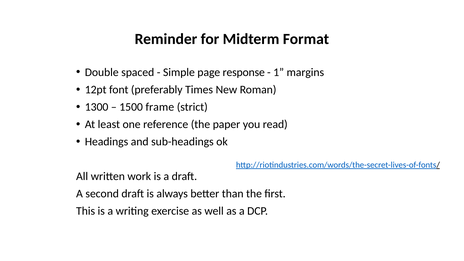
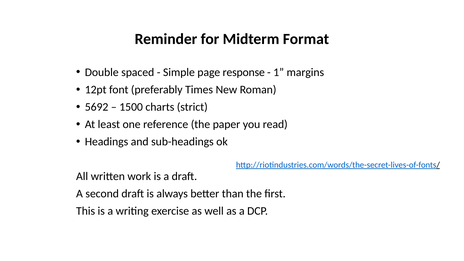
1300: 1300 -> 5692
frame: frame -> charts
